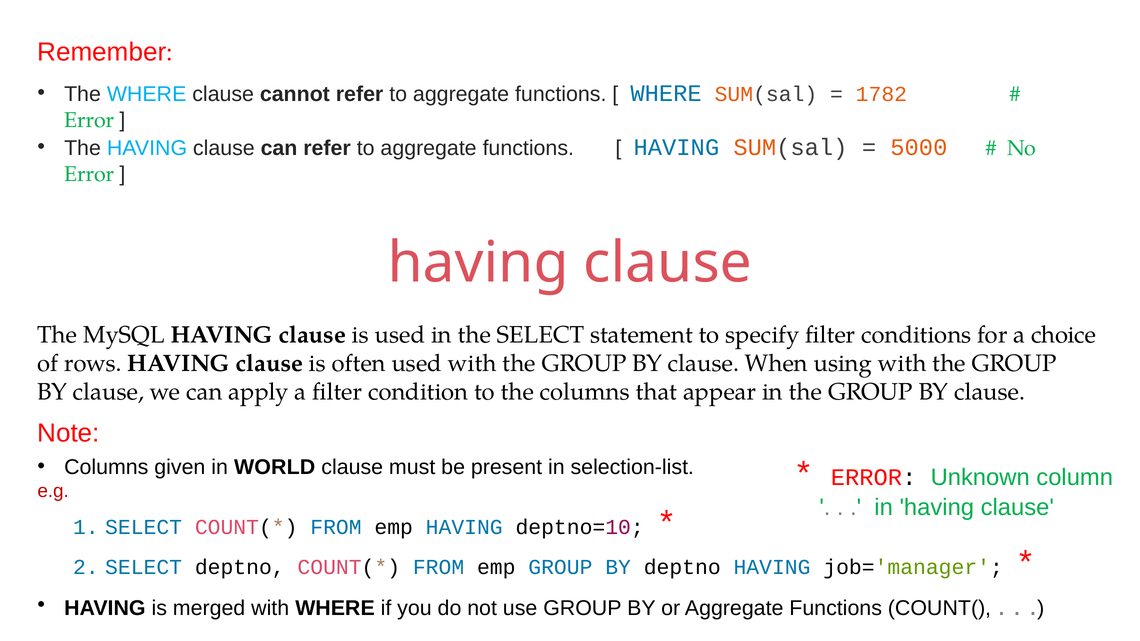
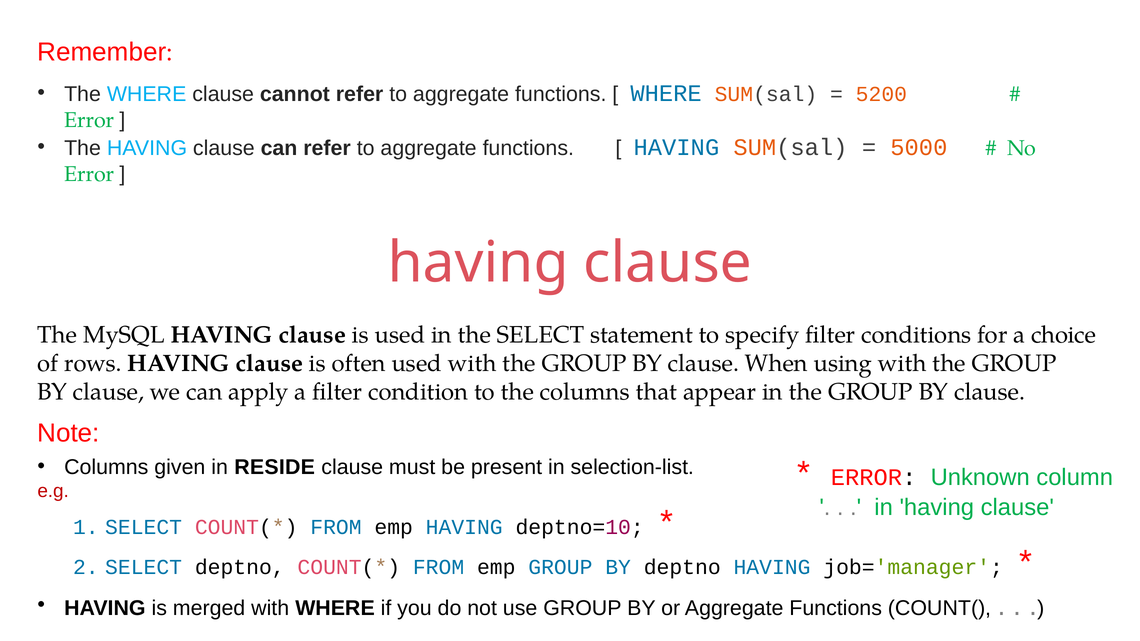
1782: 1782 -> 5200
WORLD: WORLD -> RESIDE
